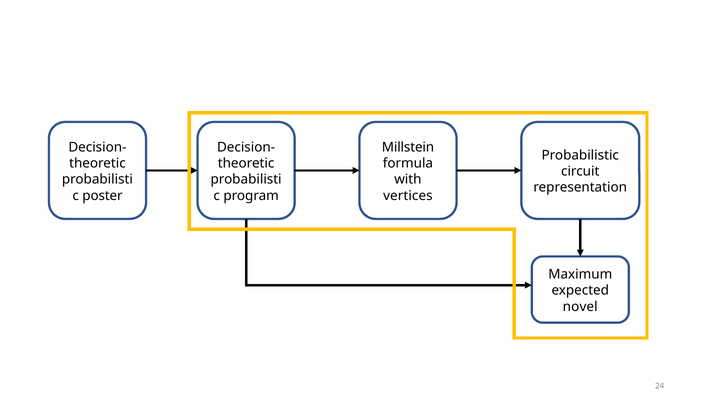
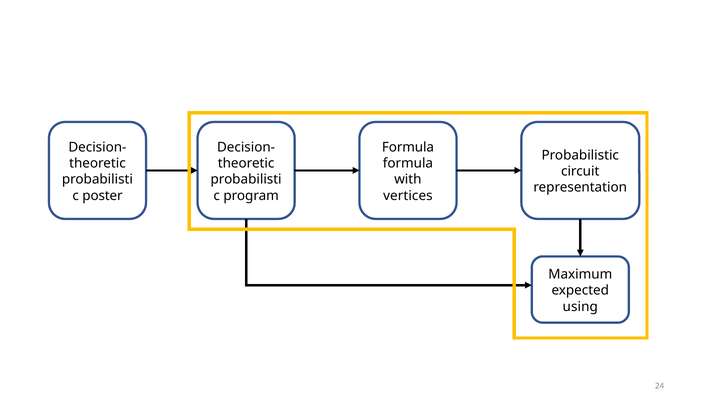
Millstein at (408, 147): Millstein -> Formula
novel: novel -> using
